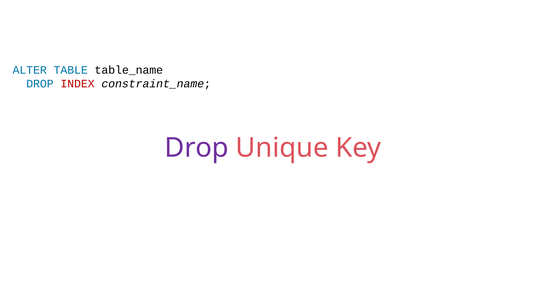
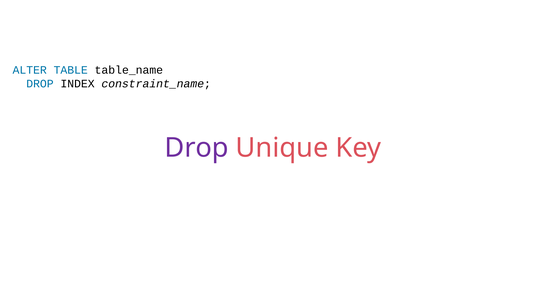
INDEX colour: red -> black
